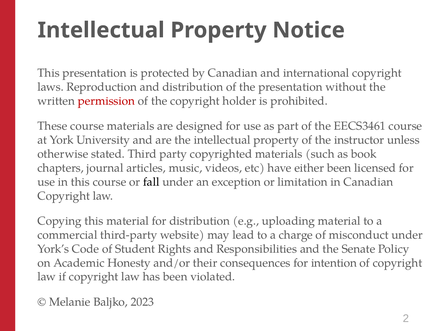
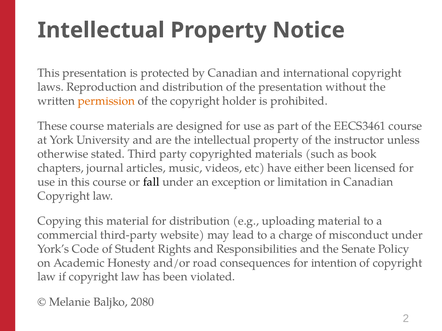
permission colour: red -> orange
their: their -> road
2023: 2023 -> 2080
